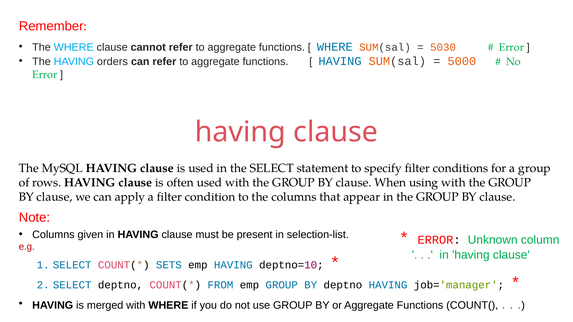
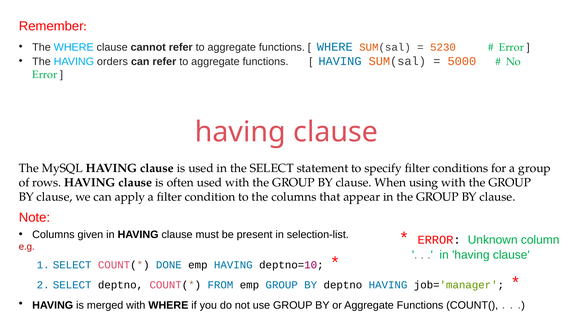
5030: 5030 -> 5230
SETS: SETS -> DONE
